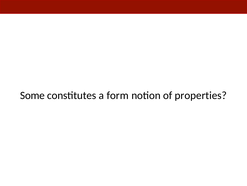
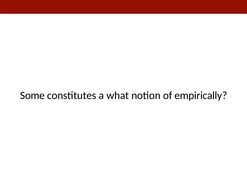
form: form -> what
properties: properties -> empirically
